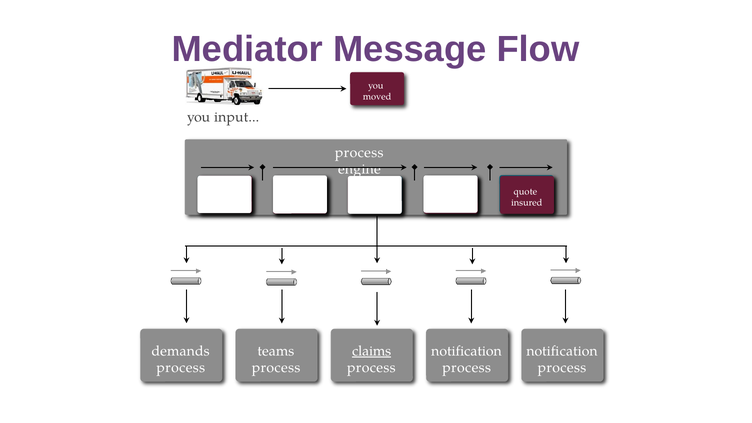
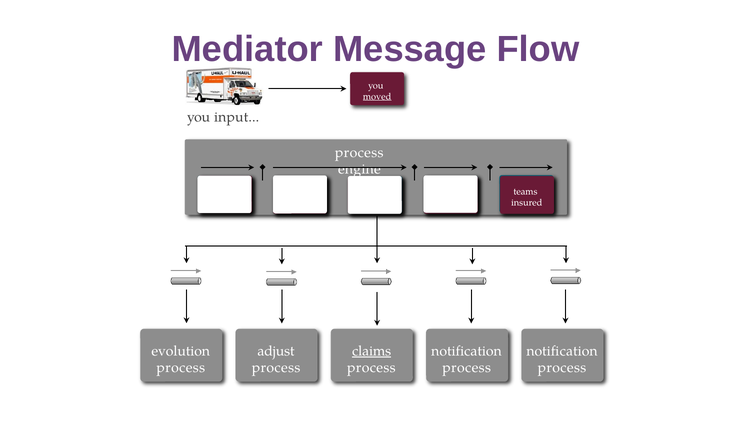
moved underline: none -> present
quote at (525, 192): quote -> teams
demands: demands -> evolution
teams at (276, 351): teams -> adjust
